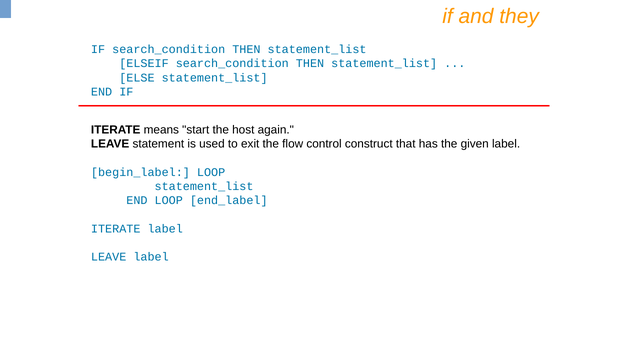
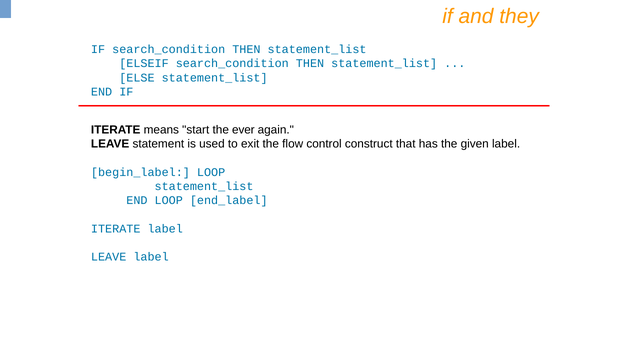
host: host -> ever
